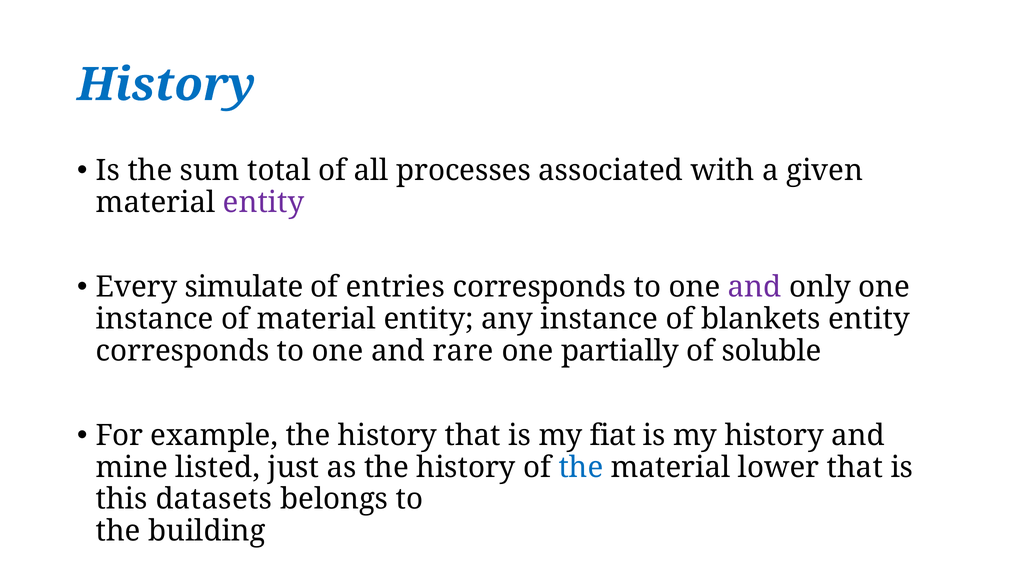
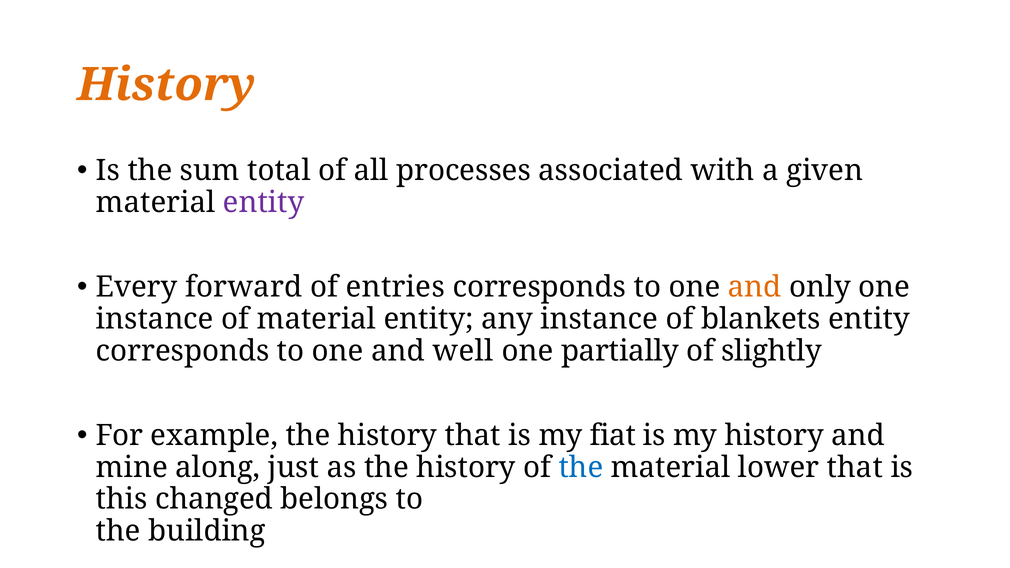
History at (166, 85) colour: blue -> orange
simulate: simulate -> forward
and at (755, 287) colour: purple -> orange
rare: rare -> well
soluble: soluble -> slightly
listed: listed -> along
datasets: datasets -> changed
